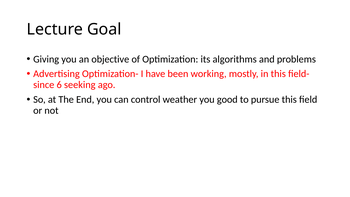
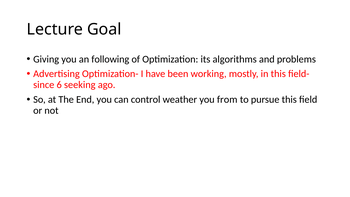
objective: objective -> following
good: good -> from
